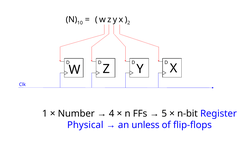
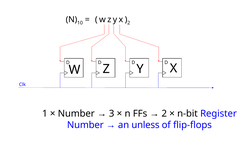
4: 4 -> 3
5 at (164, 113): 5 -> 2
Physical at (85, 125): Physical -> Number
